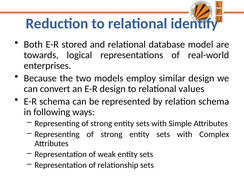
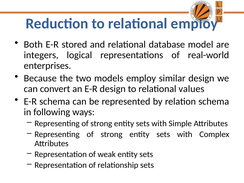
relational identify: identify -> employ
towards: towards -> integers
